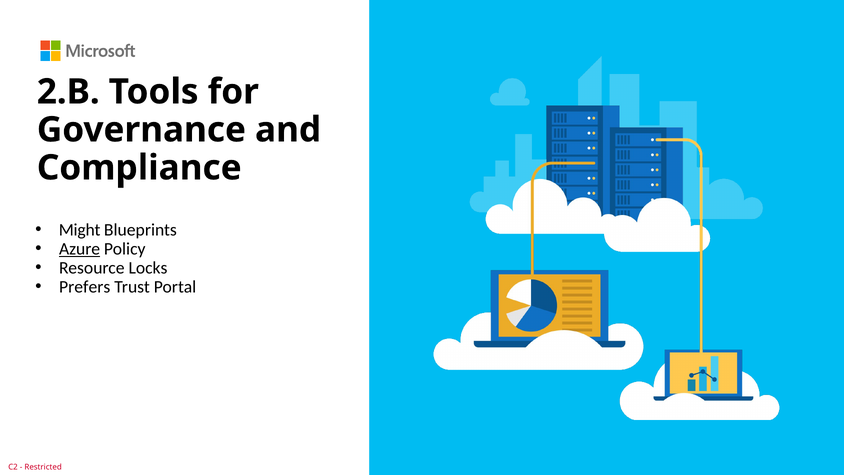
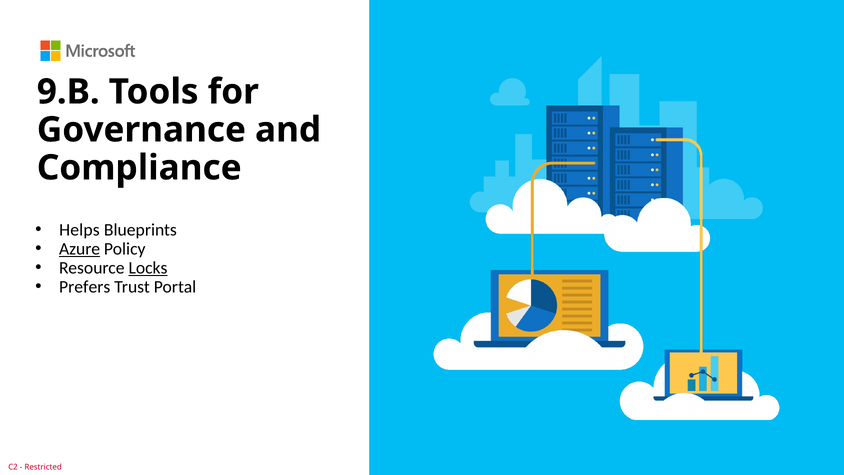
2.B: 2.B -> 9.B
Might: Might -> Helps
Locks underline: none -> present
